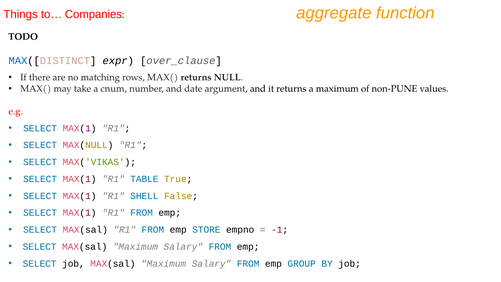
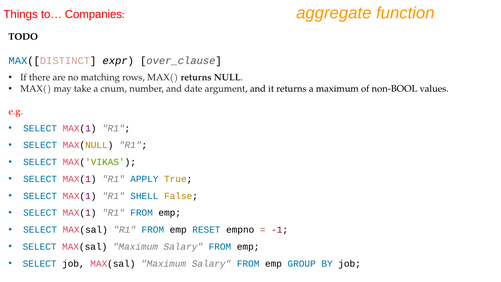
non-PUNE: non-PUNE -> non-BOOL
TABLE: TABLE -> APPLY
STORE: STORE -> RESET
